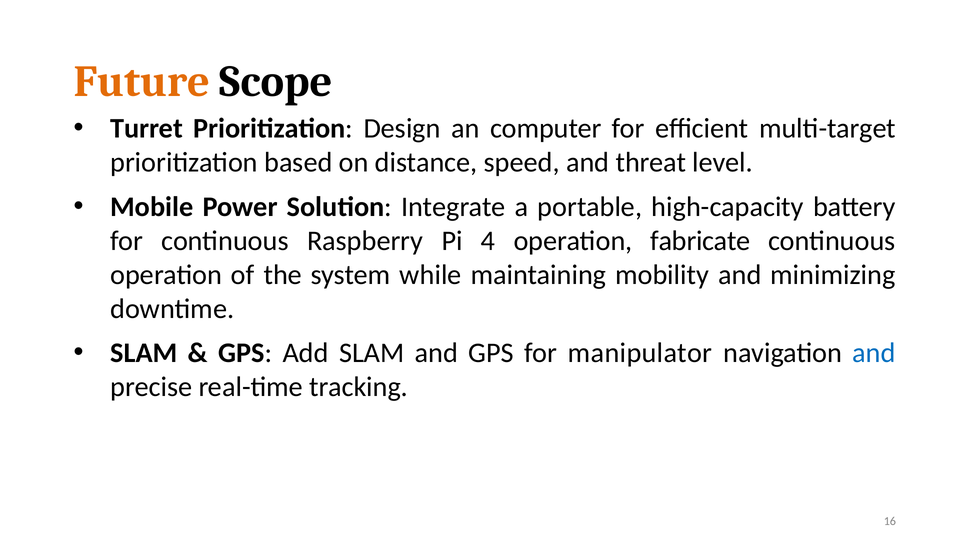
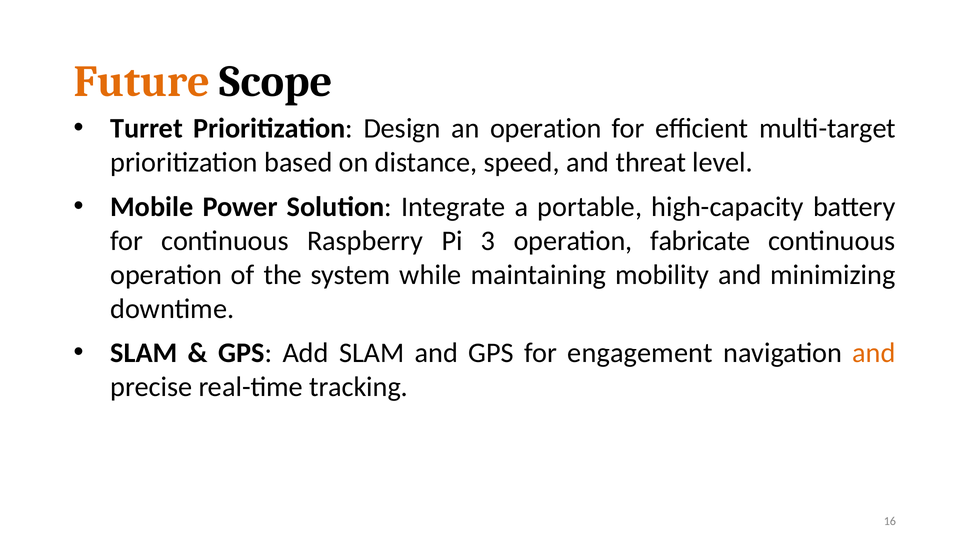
an computer: computer -> operation
4: 4 -> 3
manipulator: manipulator -> engagement
and at (874, 353) colour: blue -> orange
